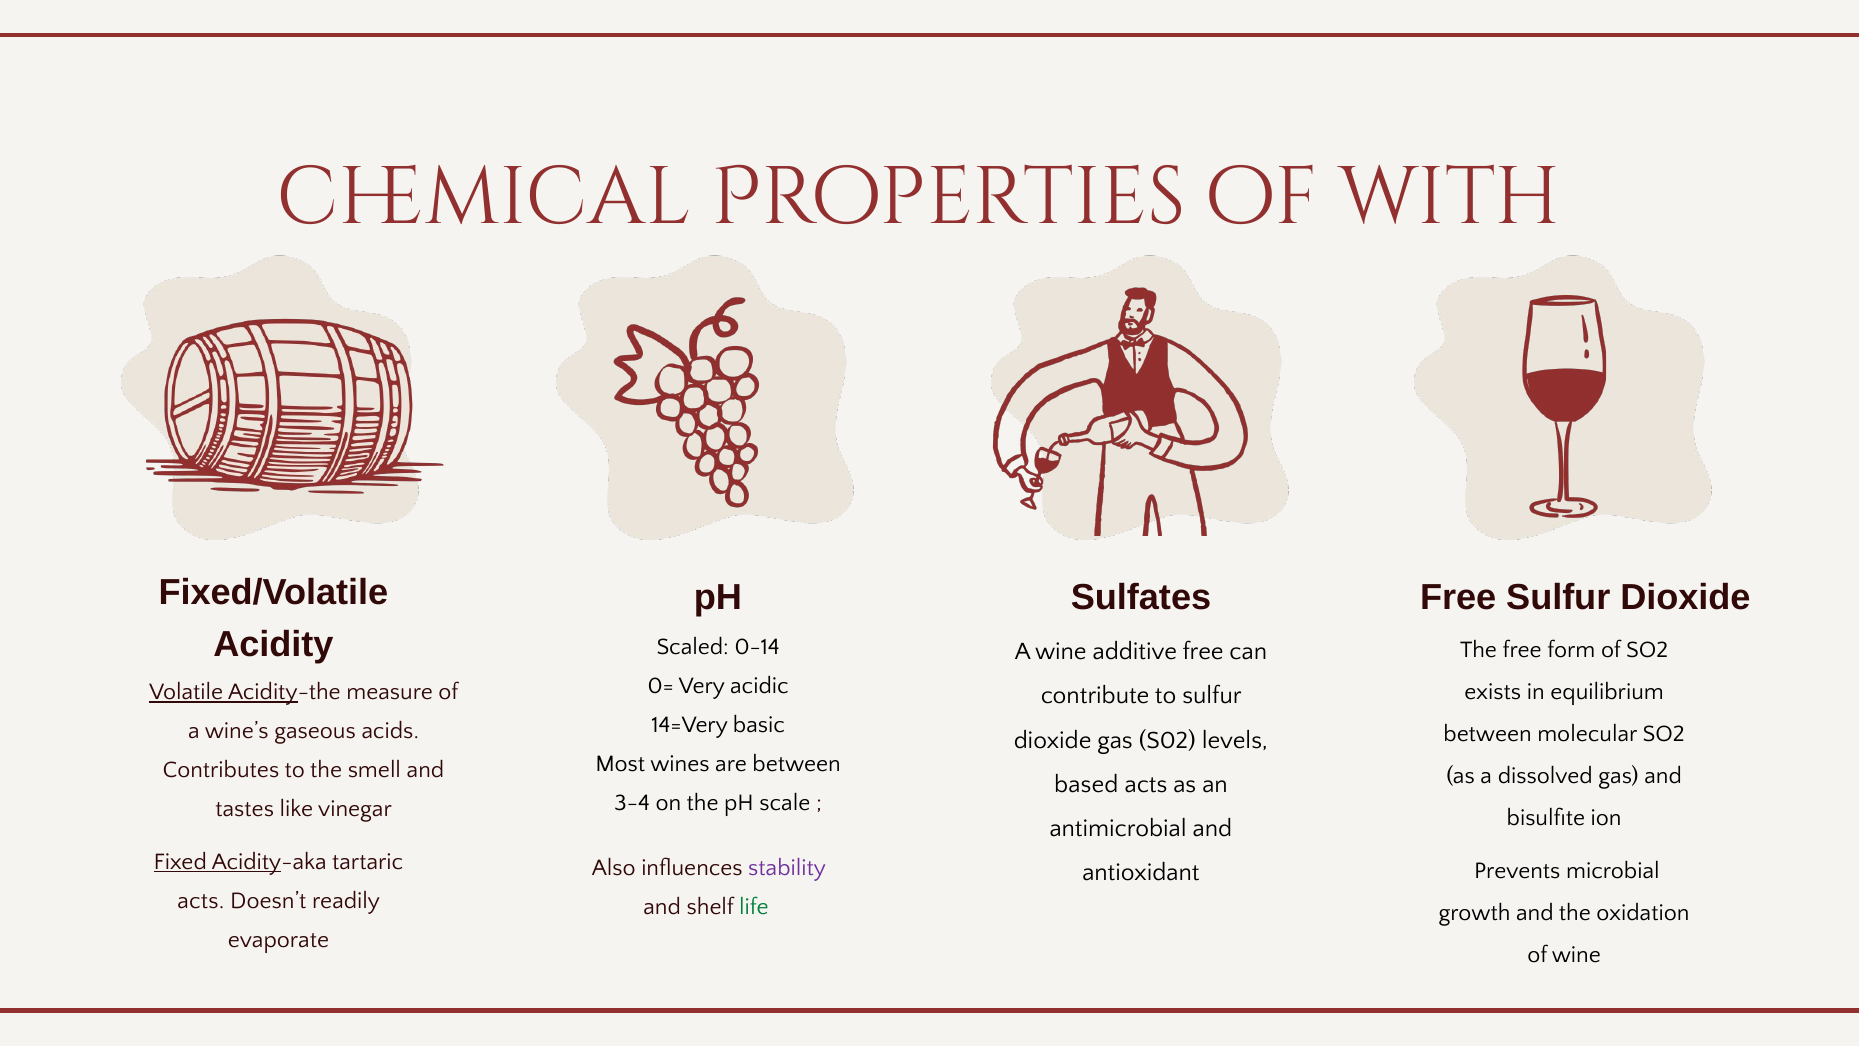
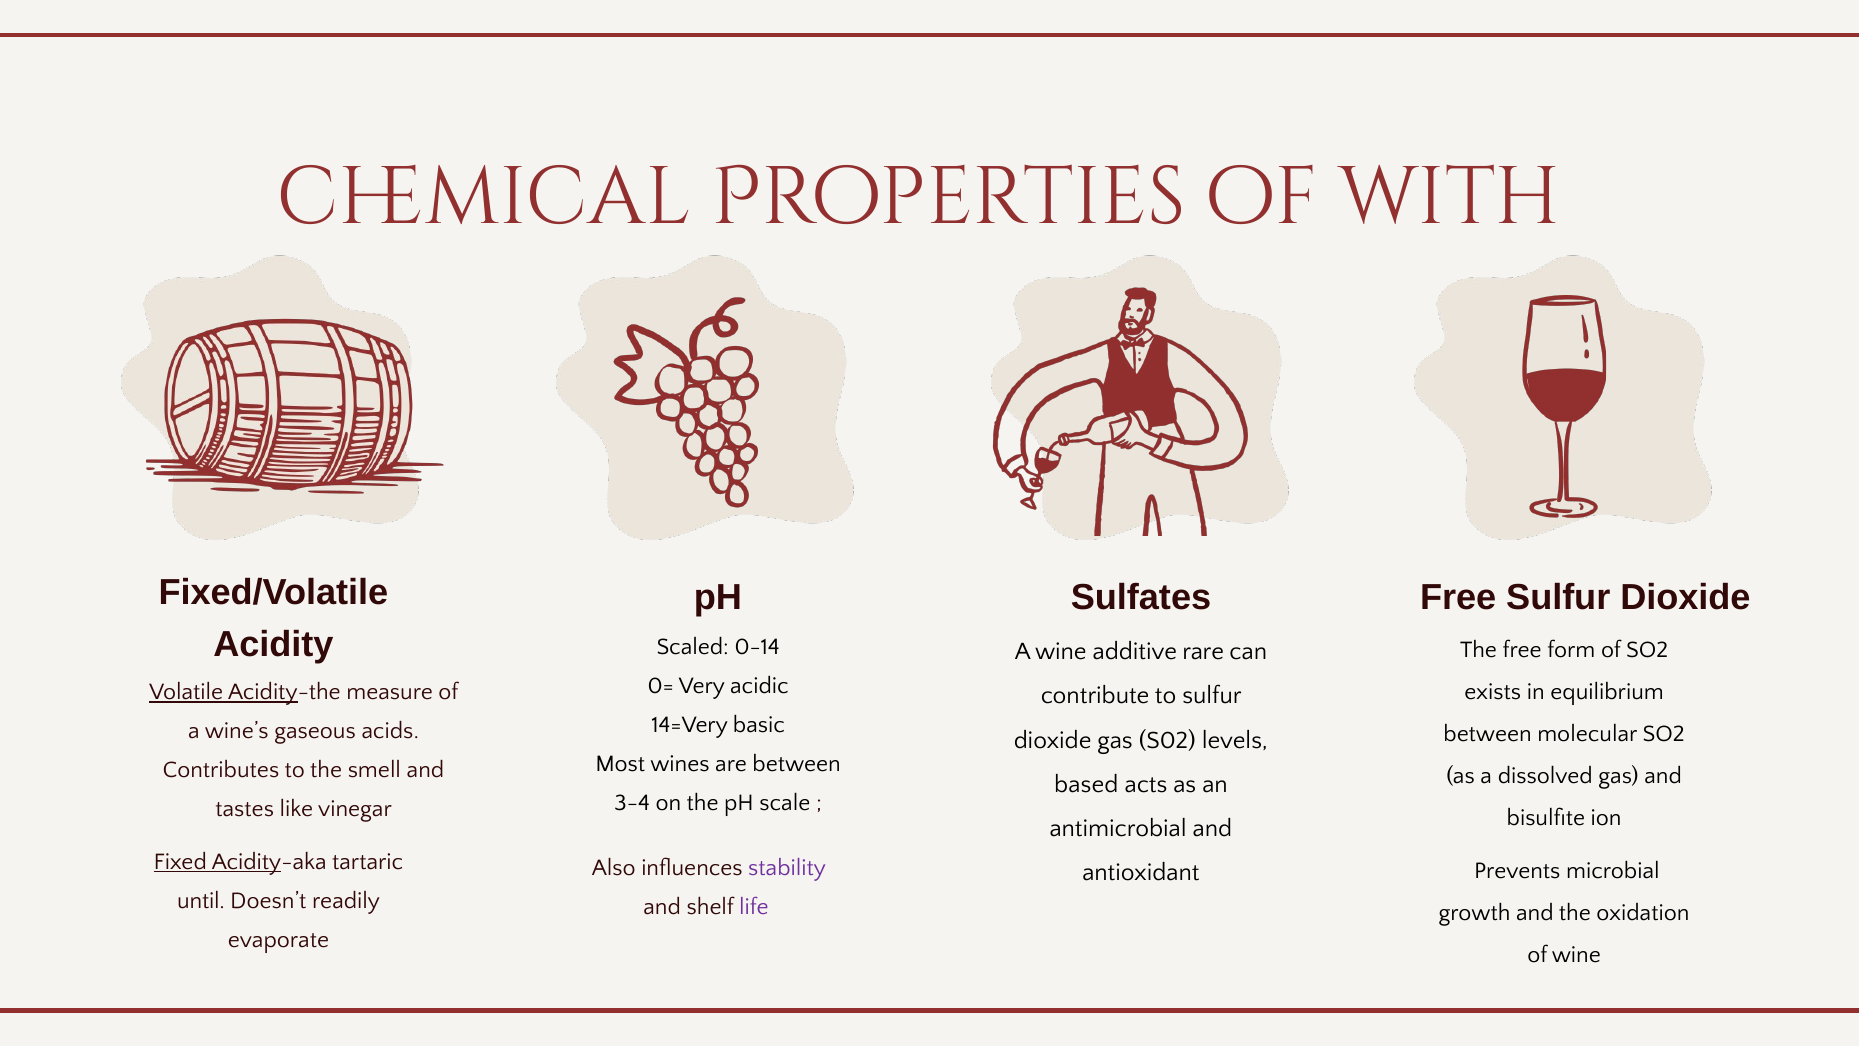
additive free: free -> rare
acts at (201, 900): acts -> until
life colour: green -> purple
